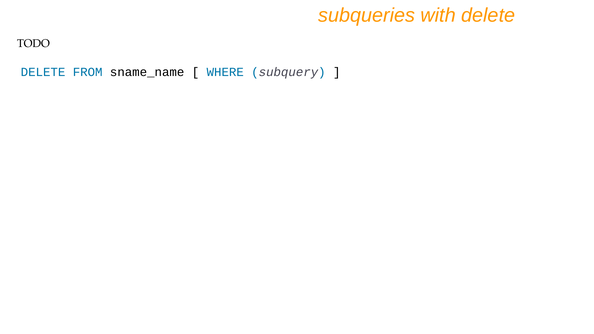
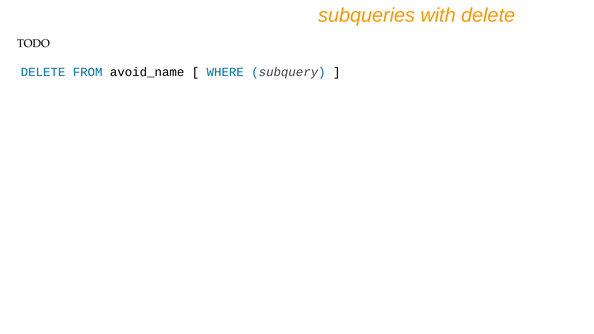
sname_name: sname_name -> avoid_name
